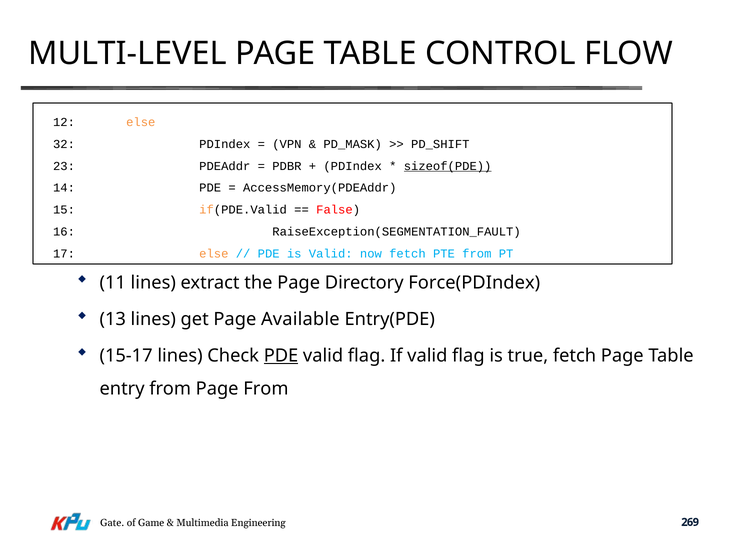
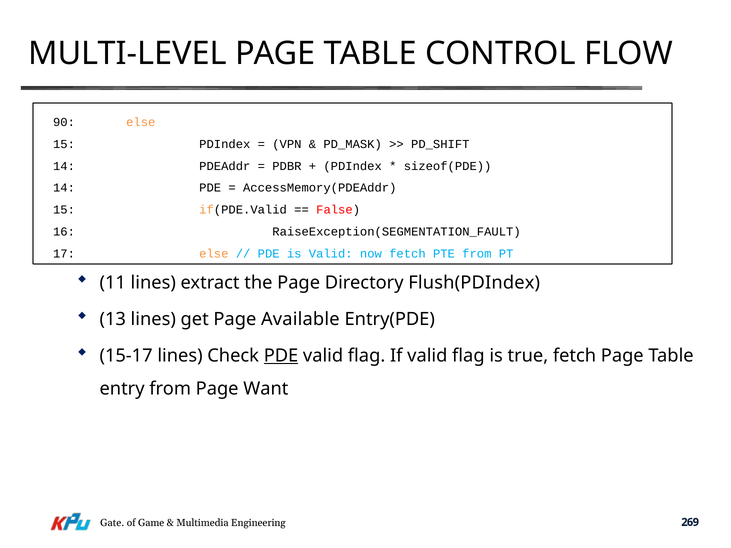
12: 12 -> 90
32 at (64, 144): 32 -> 15
23 at (64, 166): 23 -> 14
sizeof(PDE underline: present -> none
Force(PDIndex: Force(PDIndex -> Flush(PDIndex
Page From: From -> Want
